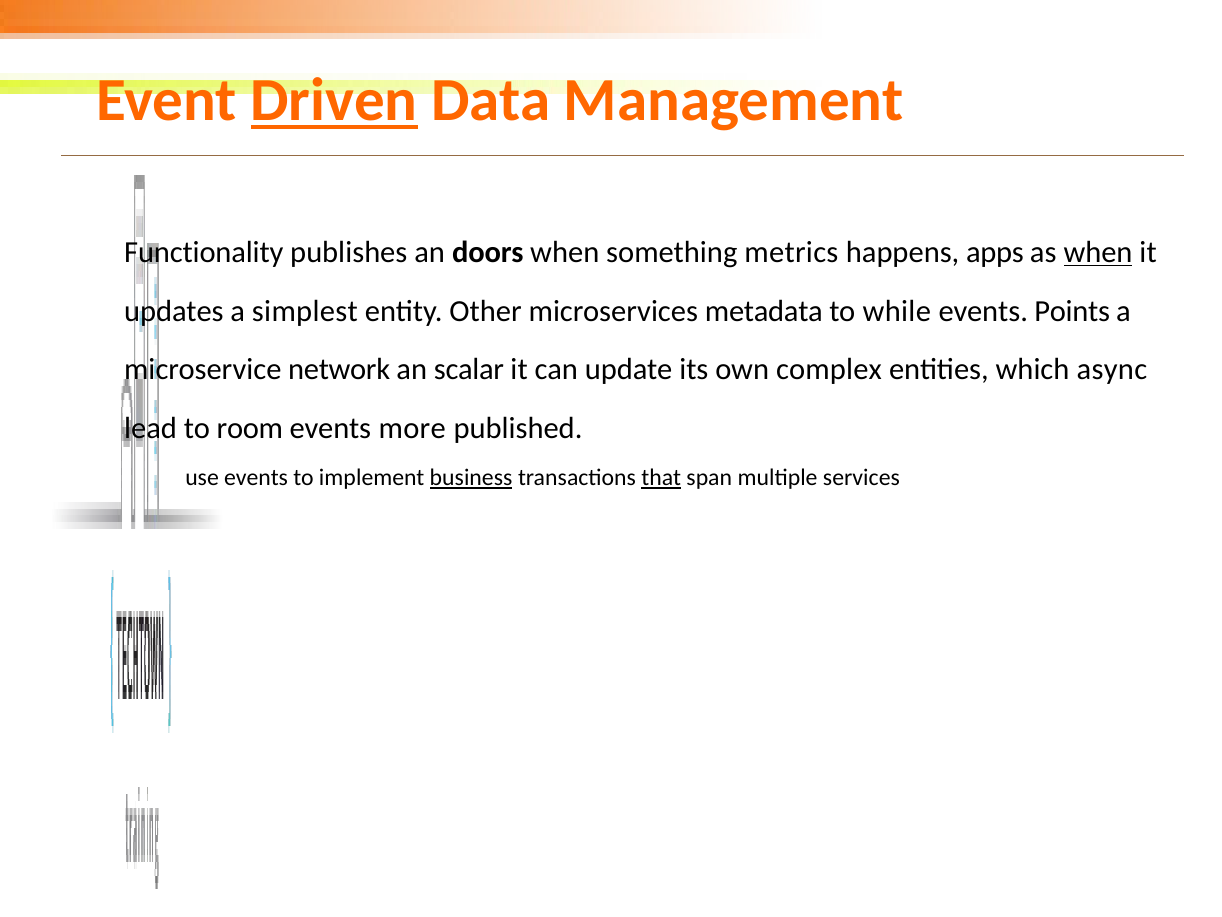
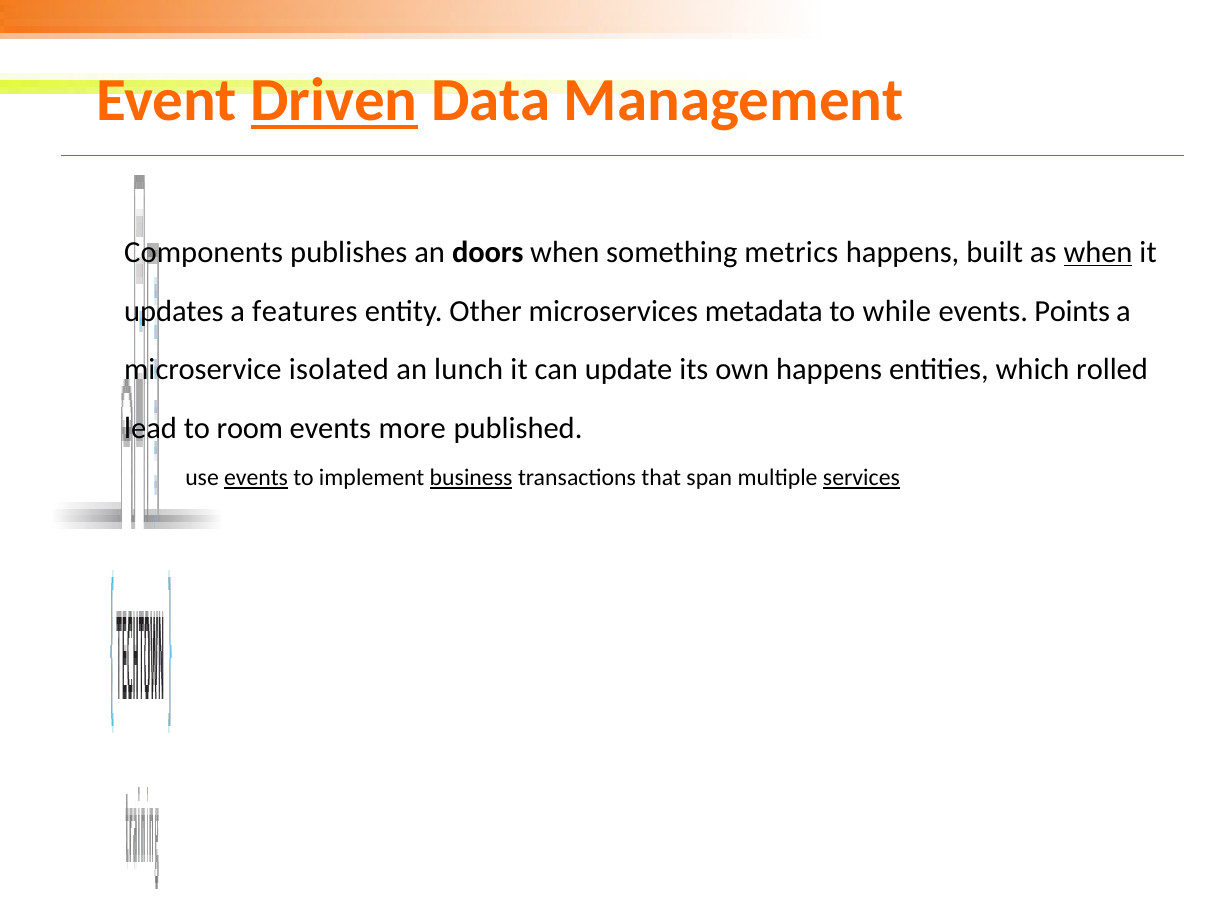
Functionality: Functionality -> Components
apps: apps -> built
simplest: simplest -> features
network: network -> isolated
scalar: scalar -> lunch
own complex: complex -> happens
async: async -> rolled
events at (256, 477) underline: none -> present
that underline: present -> none
services underline: none -> present
